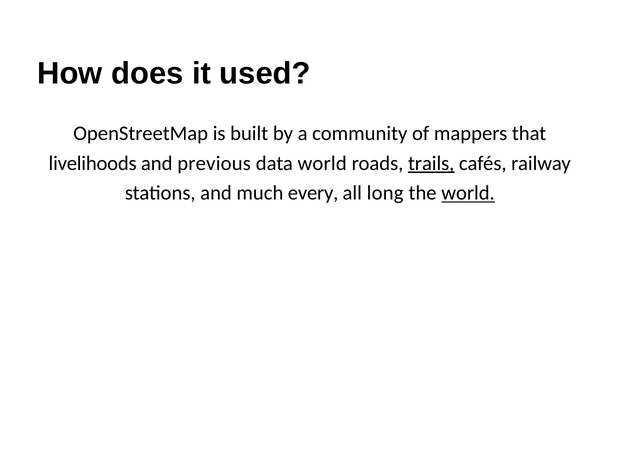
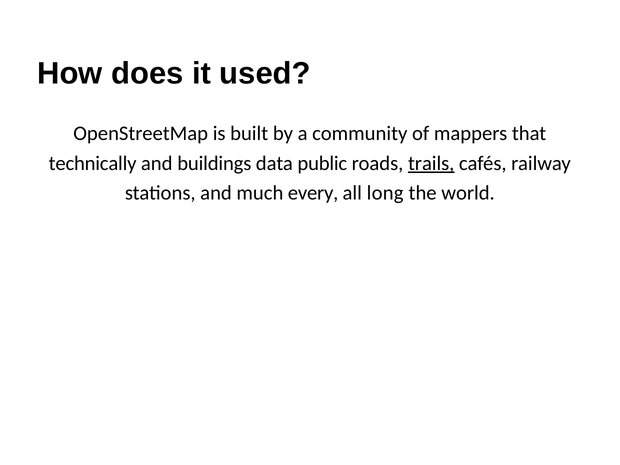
livelihoods: livelihoods -> technically
previous: previous -> buildings
data world: world -> public
world at (468, 193) underline: present -> none
